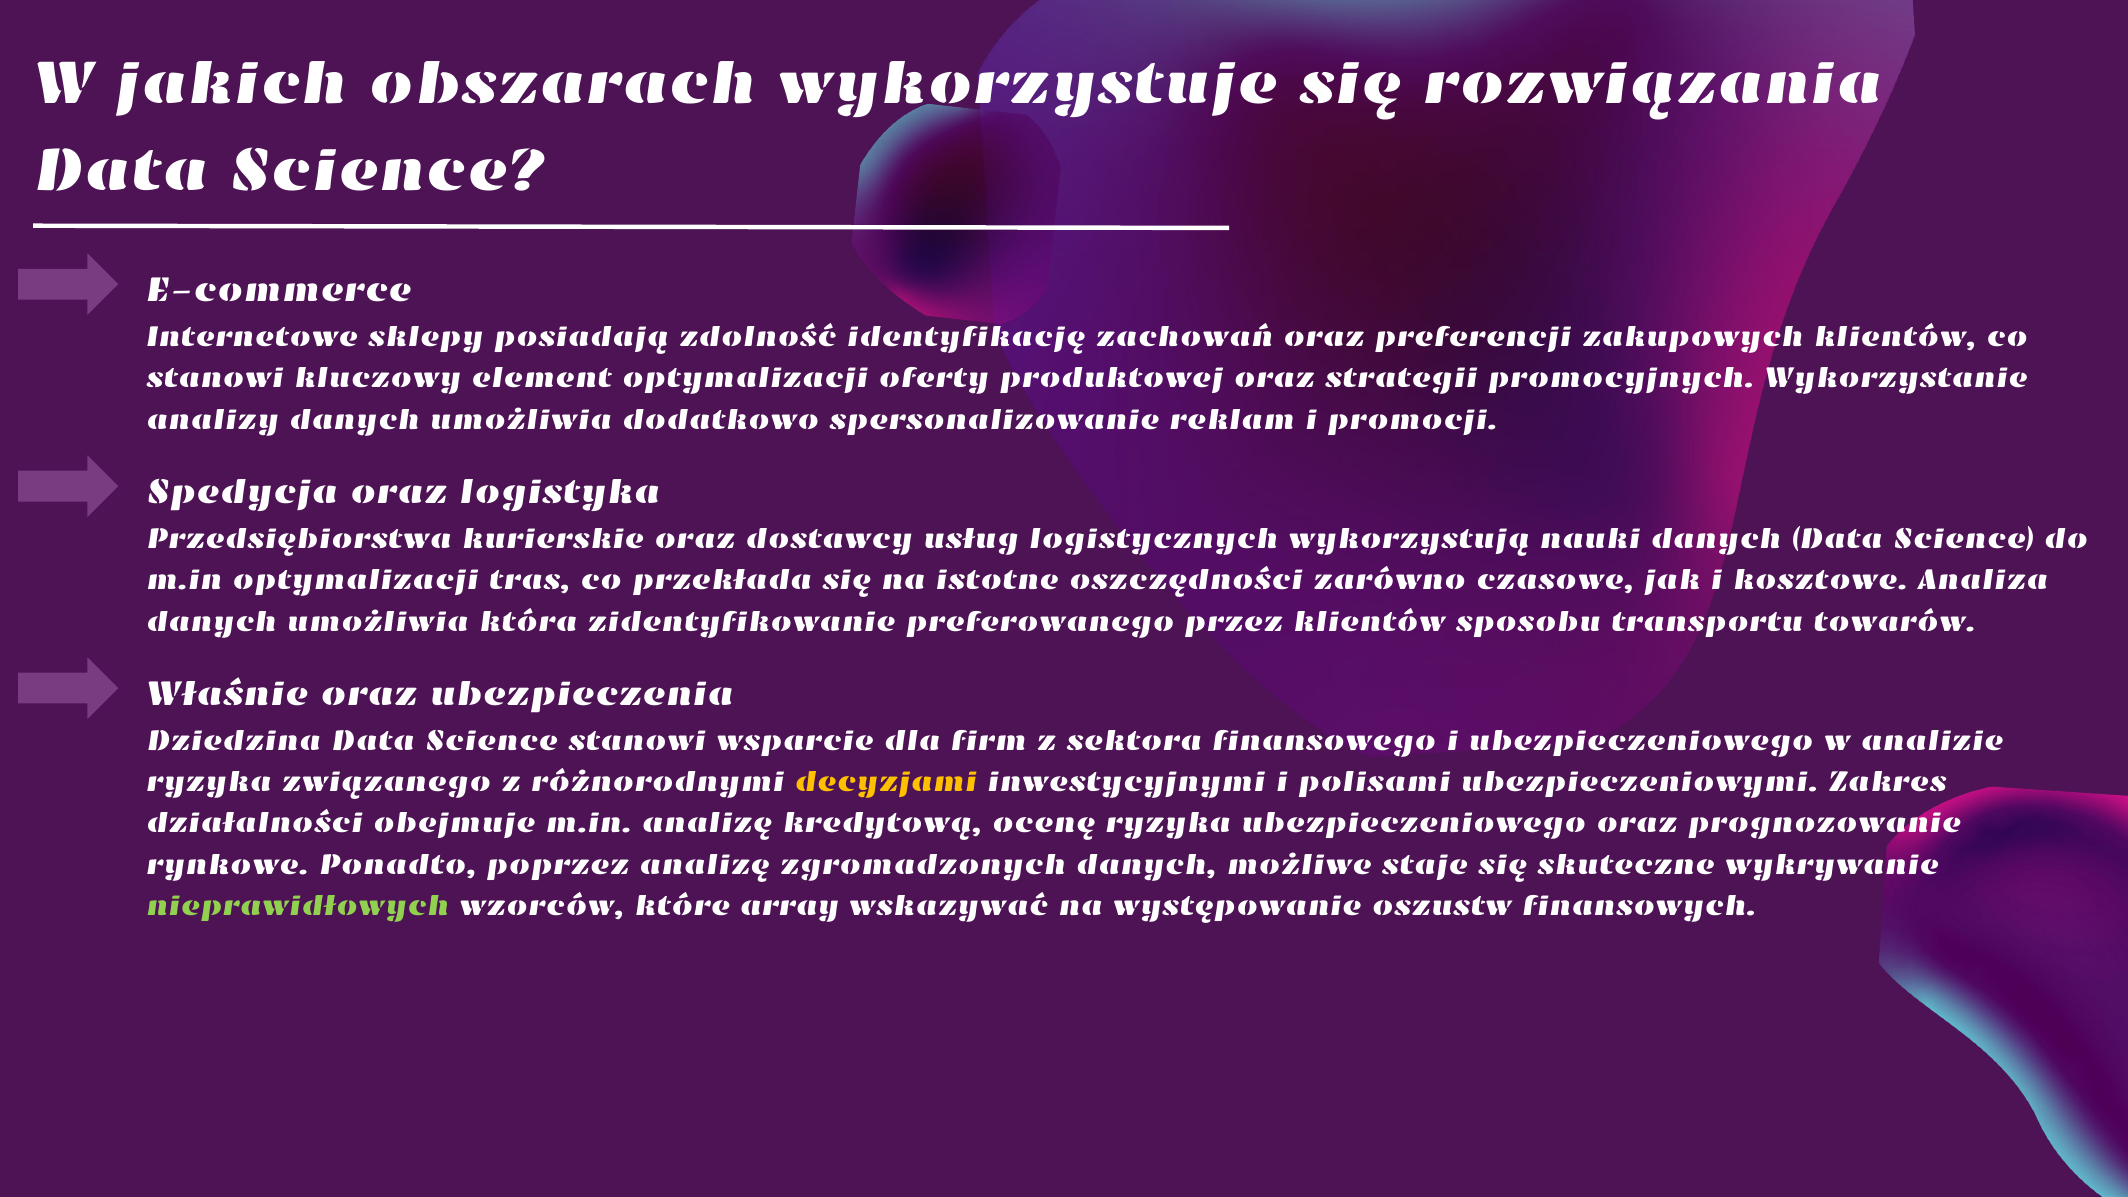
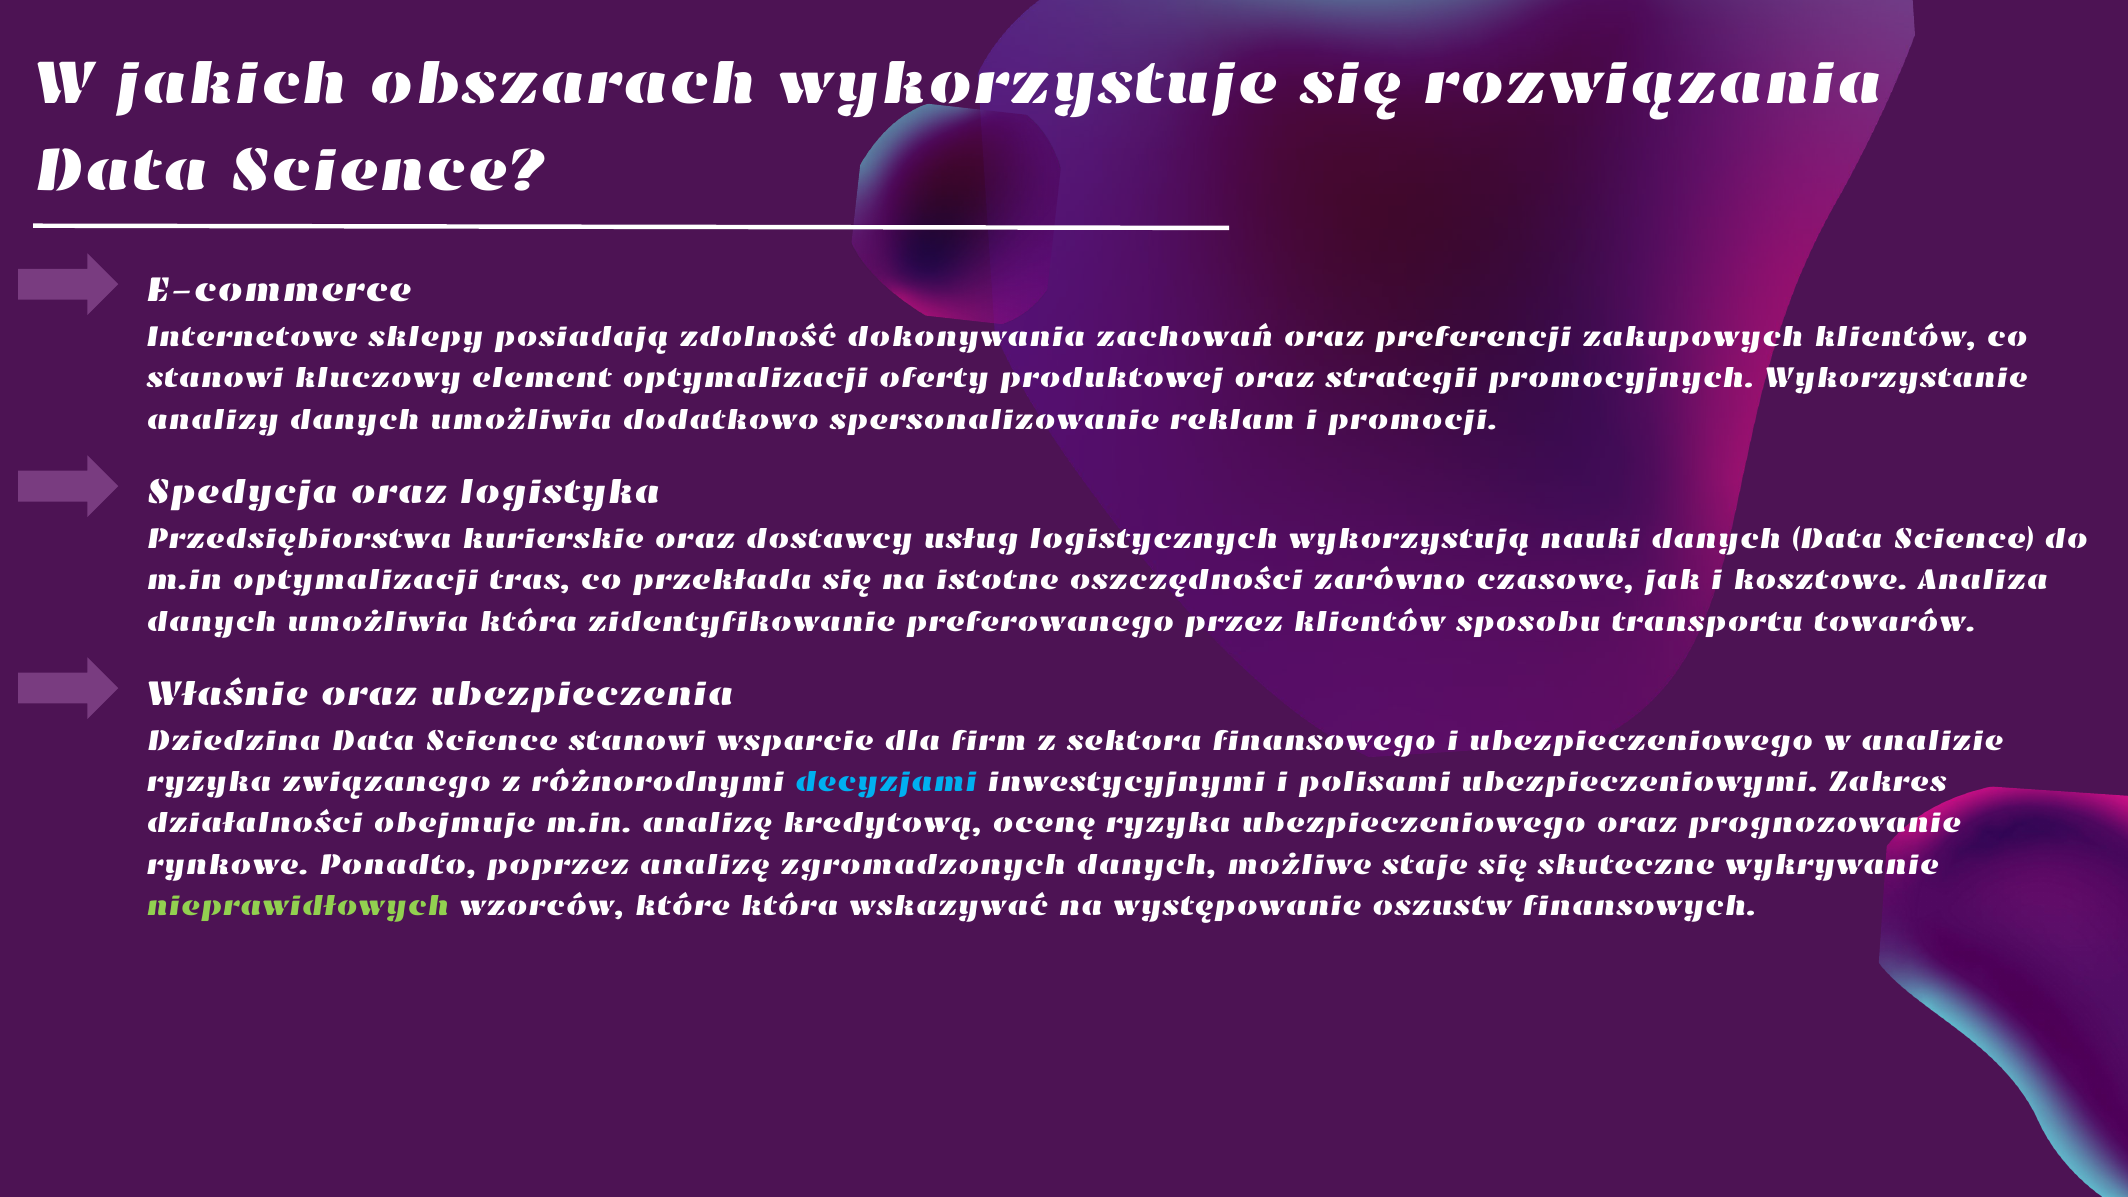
identyfikację: identyfikację -> dokonywania
decyzjami colour: yellow -> light blue
które array: array -> która
